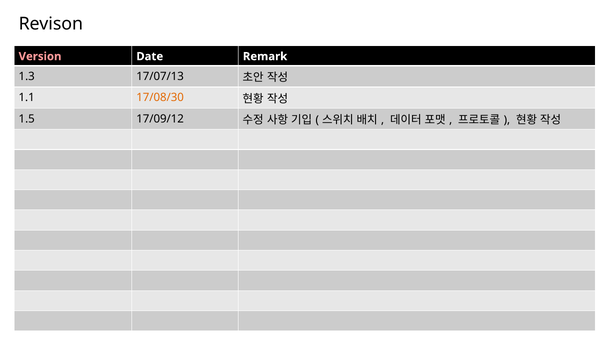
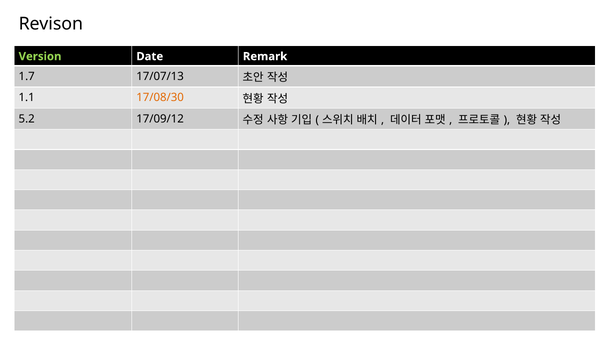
Version colour: pink -> light green
1.3: 1.3 -> 1.7
1.5: 1.5 -> 5.2
